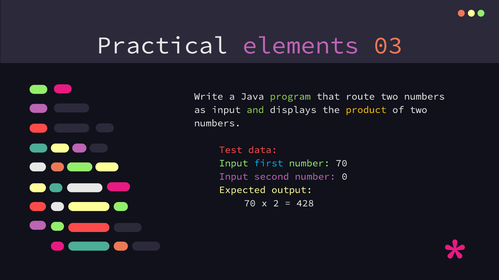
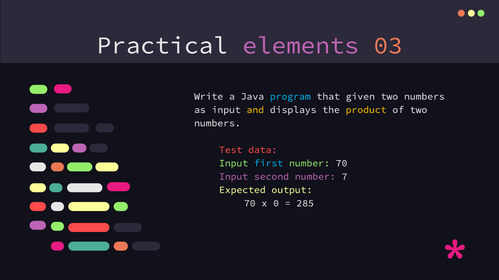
program colour: light green -> light blue
route: route -> given
and colour: light green -> yellow
0: 0 -> 7
2: 2 -> 0
428: 428 -> 285
